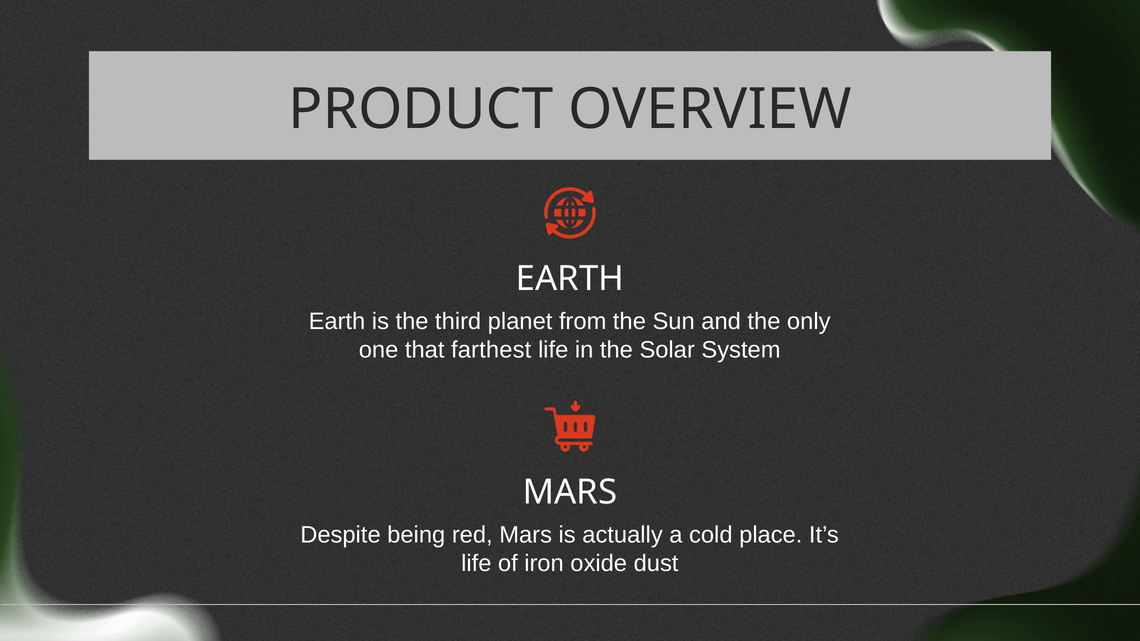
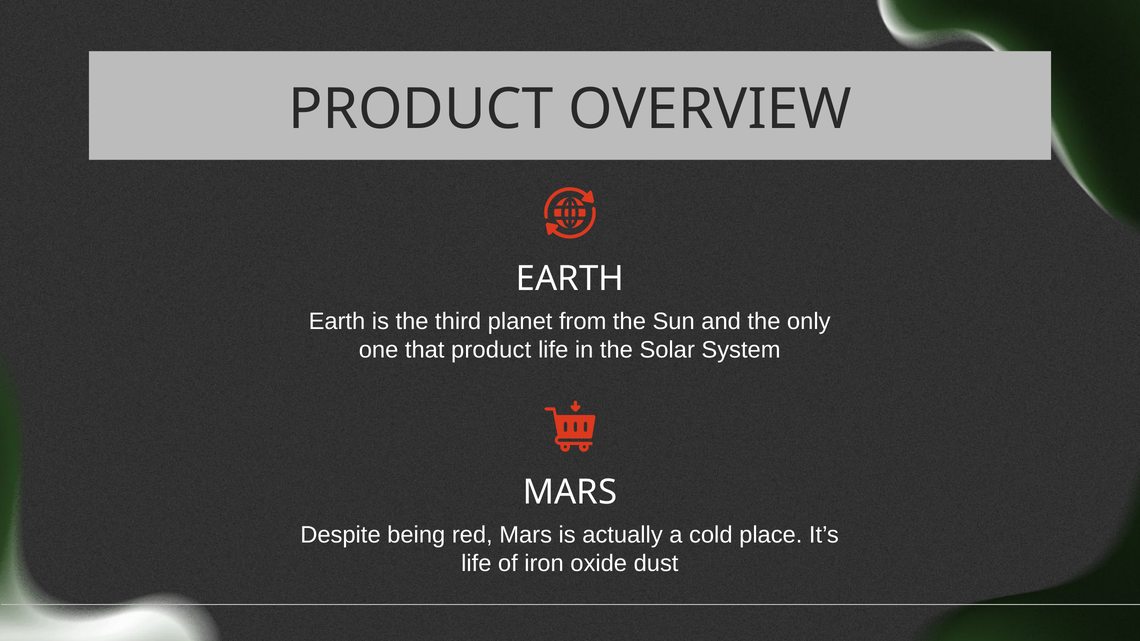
that farthest: farthest -> product
